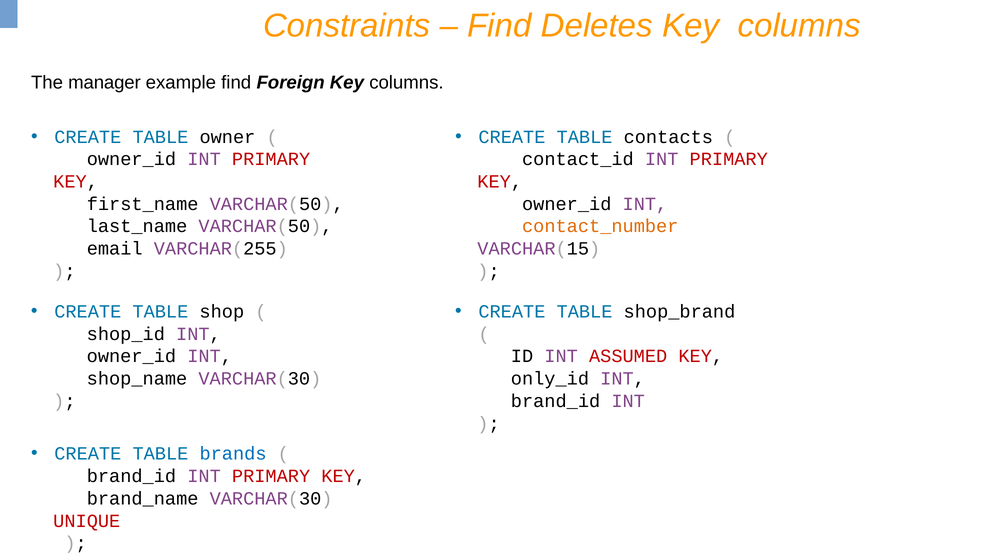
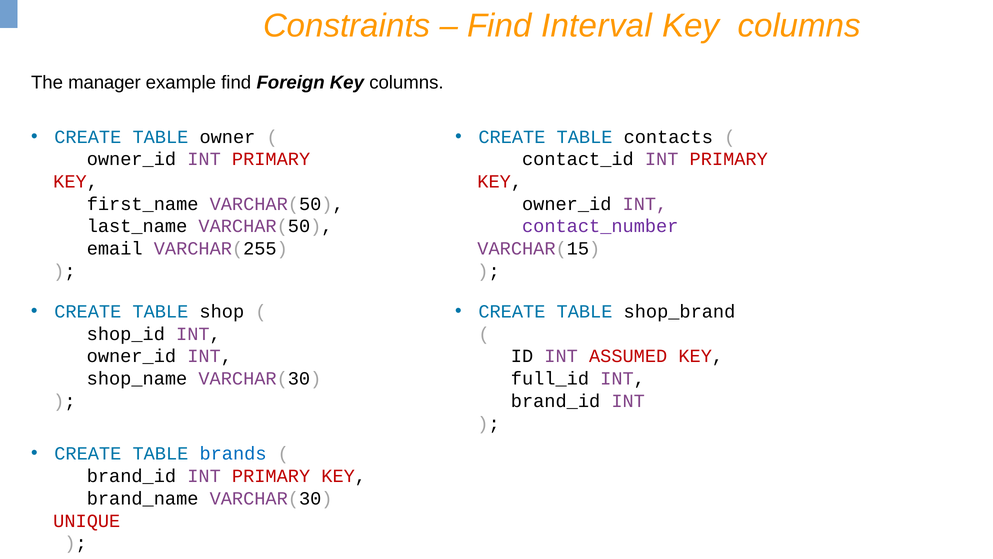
Deletes: Deletes -> Interval
contact_number colour: orange -> purple
only_id: only_id -> full_id
